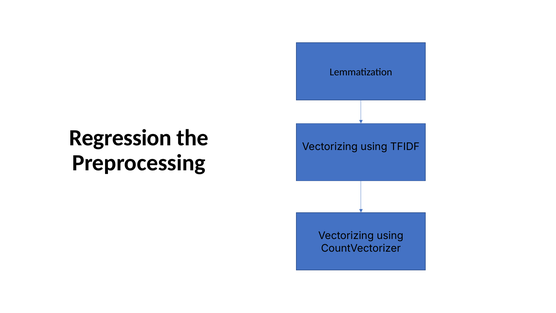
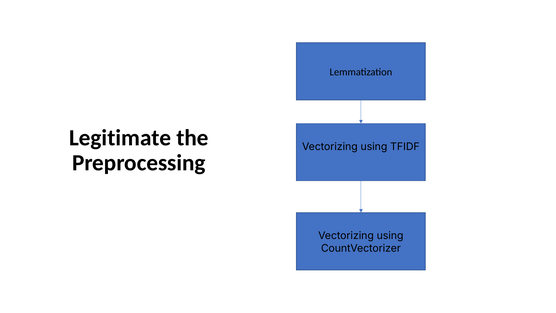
Regression: Regression -> Legitimate
